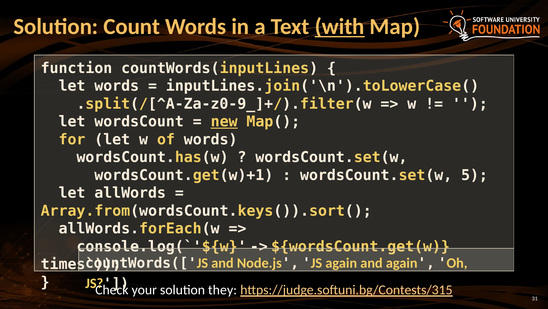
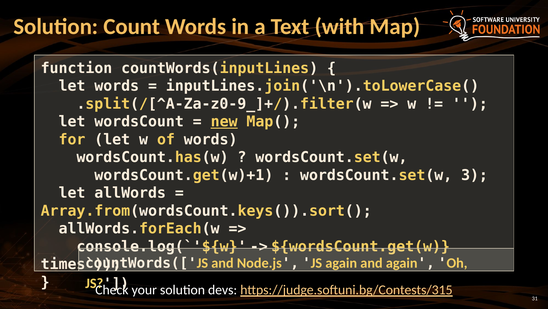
with underline: present -> none
5: 5 -> 3
they: they -> devs
